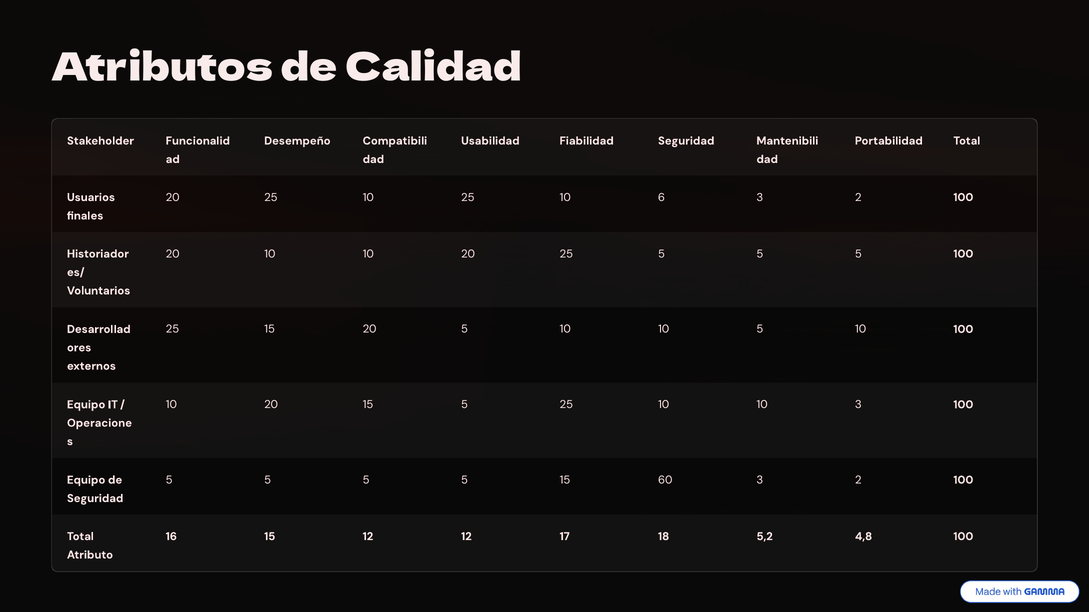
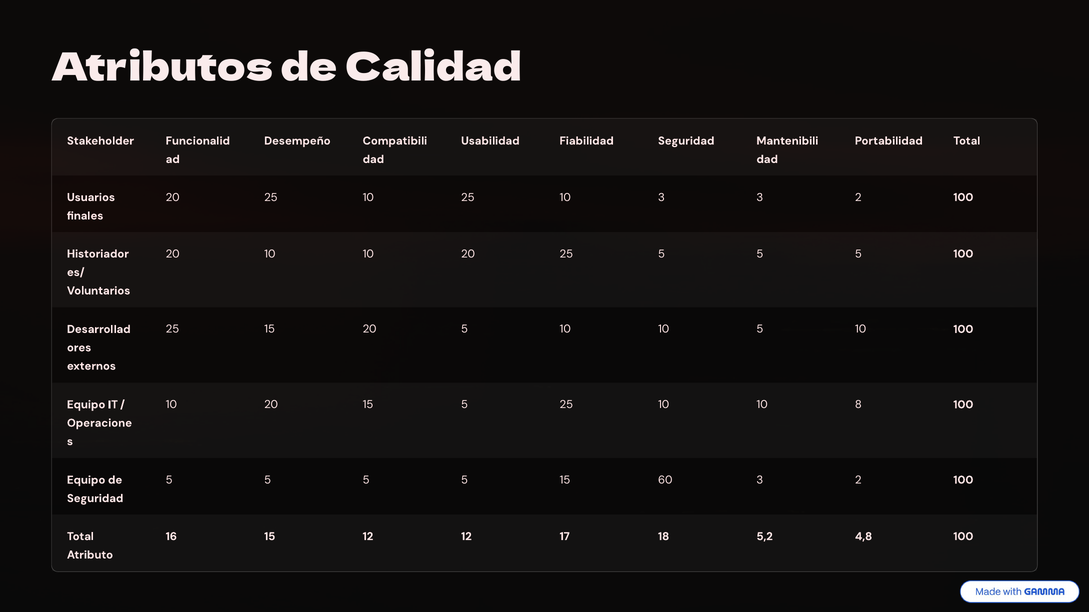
10 6: 6 -> 3
10 3: 3 -> 8
